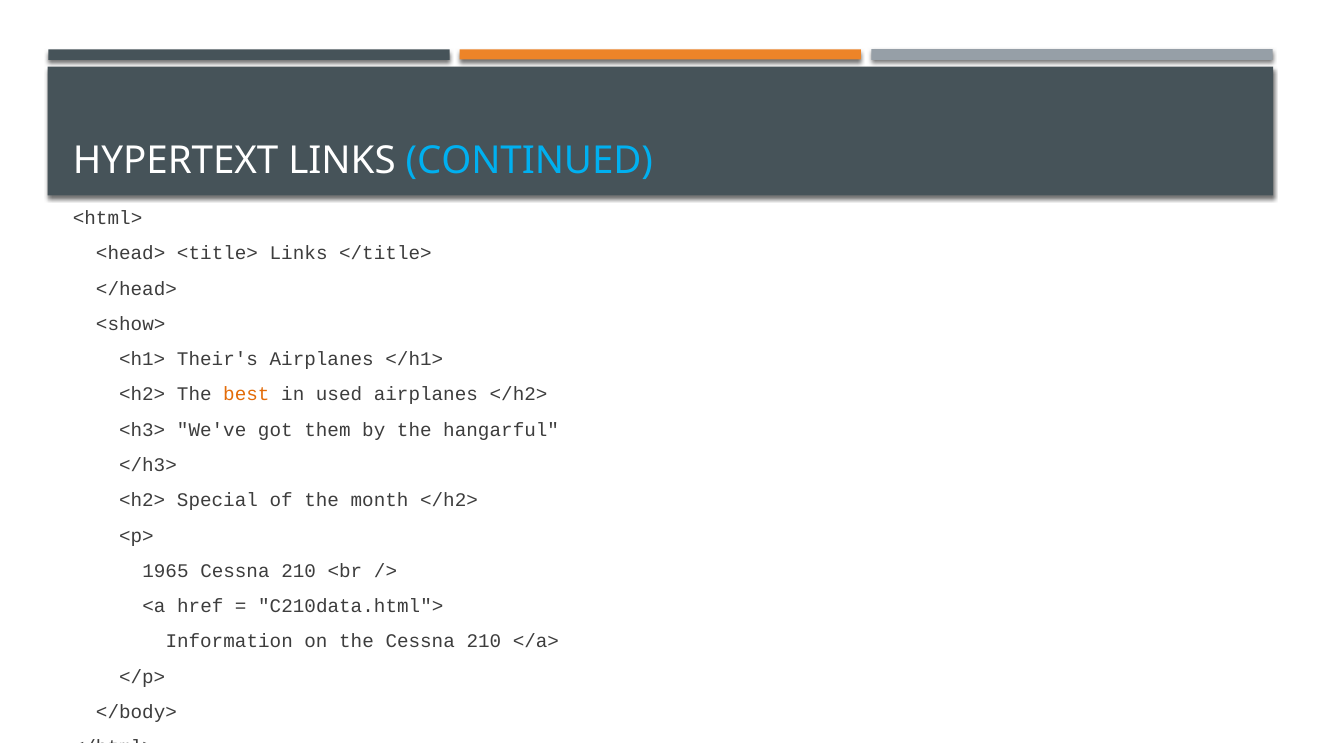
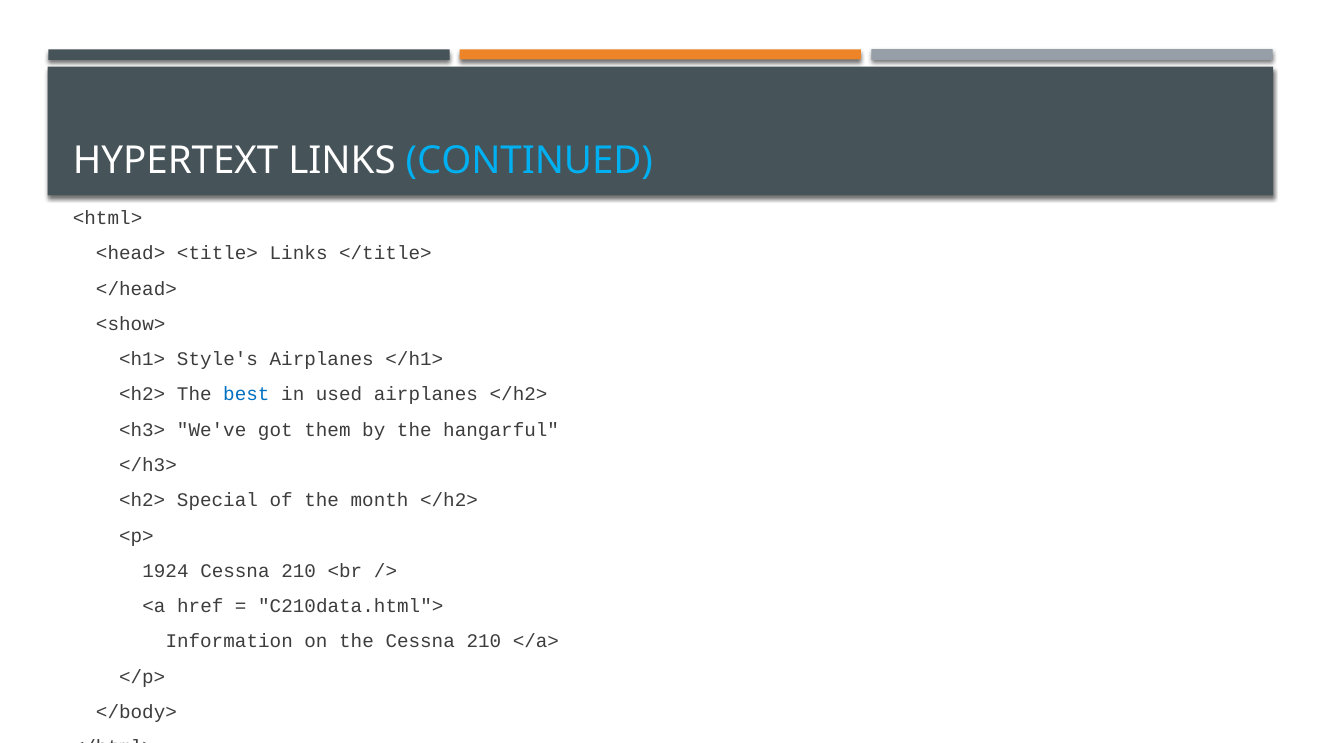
Their's: Their's -> Style's
best colour: orange -> blue
1965: 1965 -> 1924
